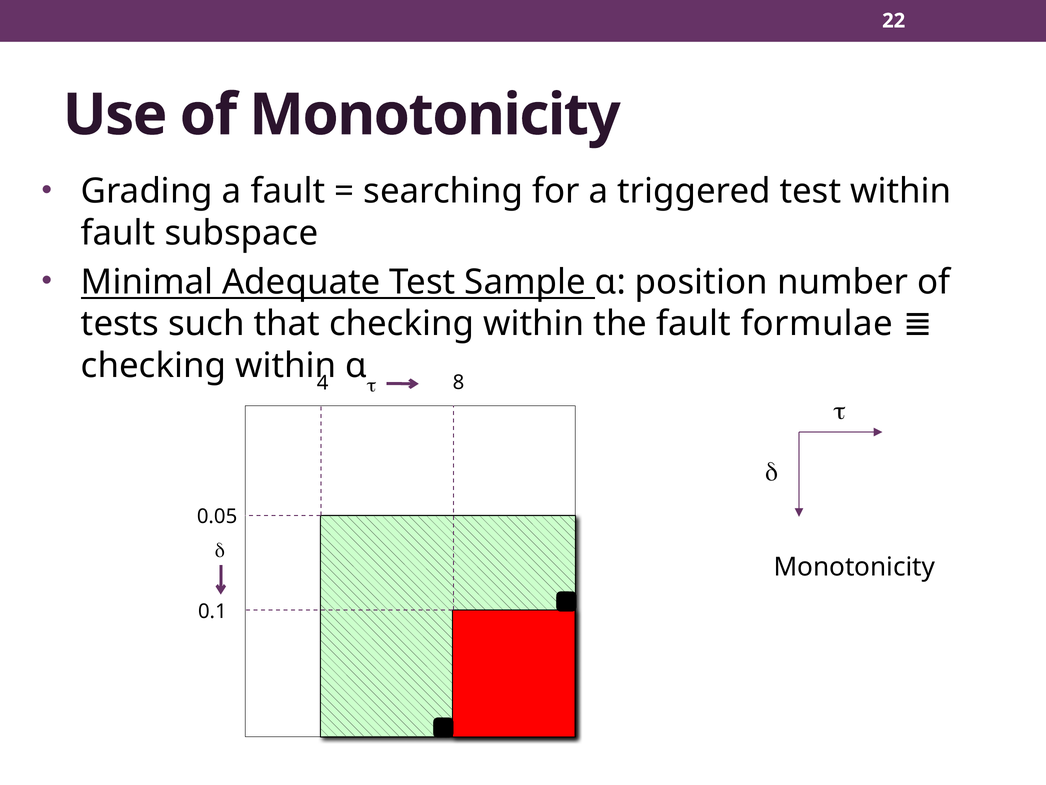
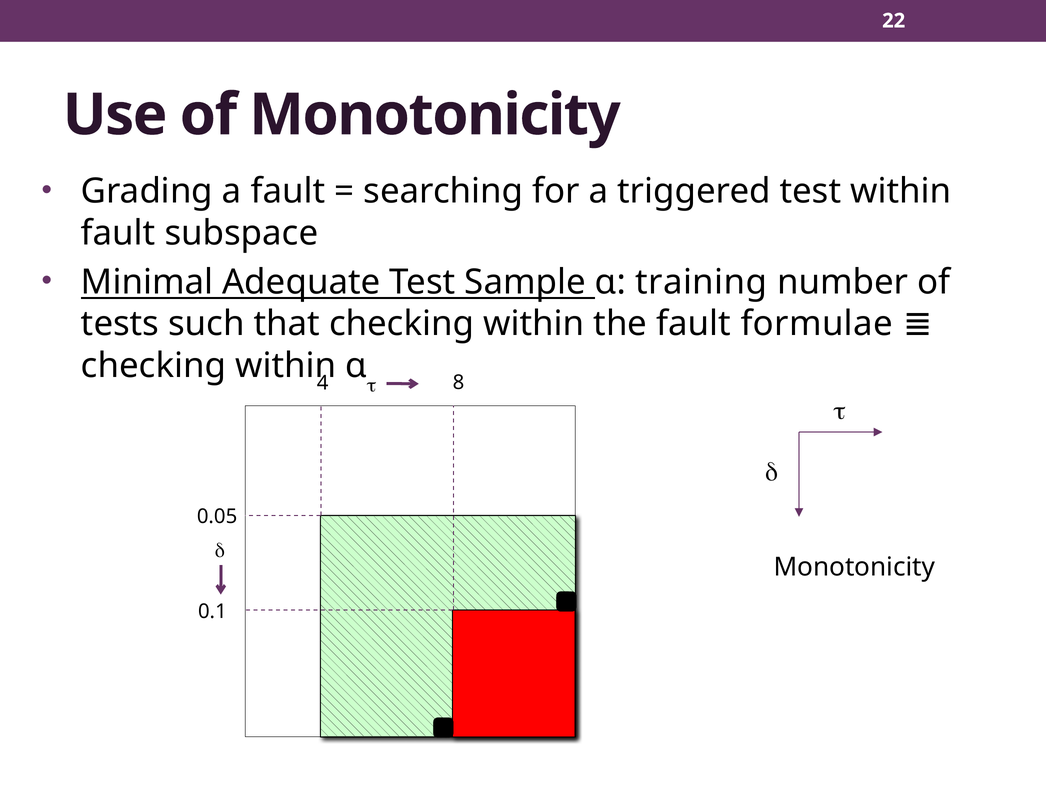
position: position -> training
